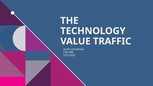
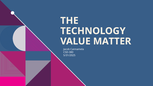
TRAFFIC: TRAFFIC -> MATTER
